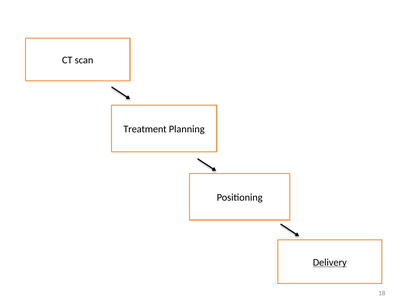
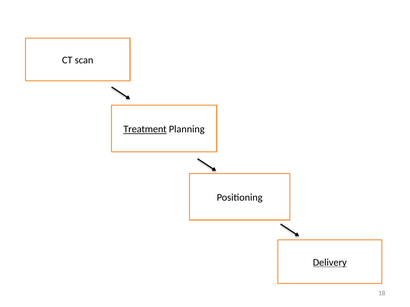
Treatment underline: none -> present
